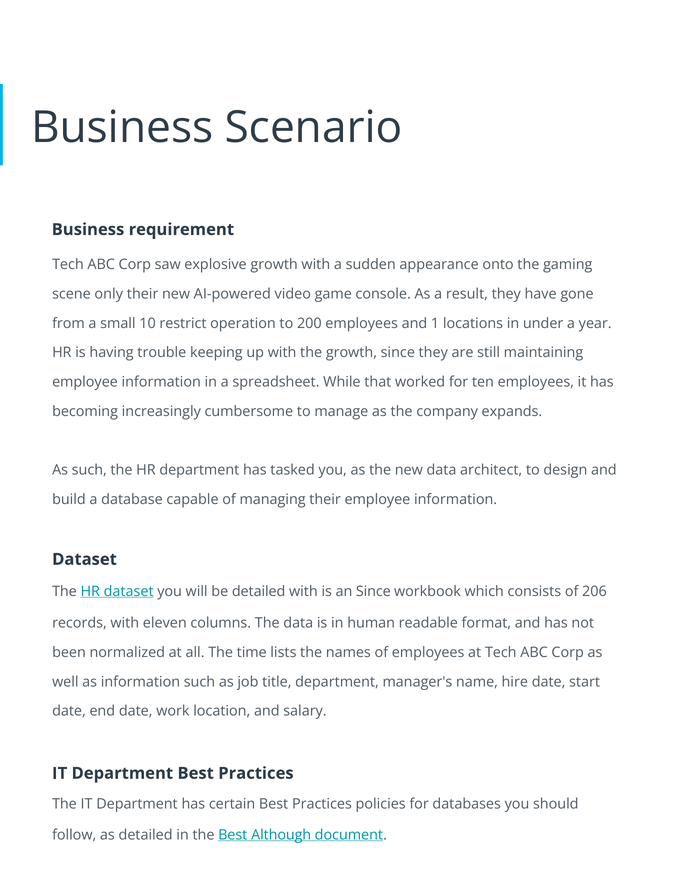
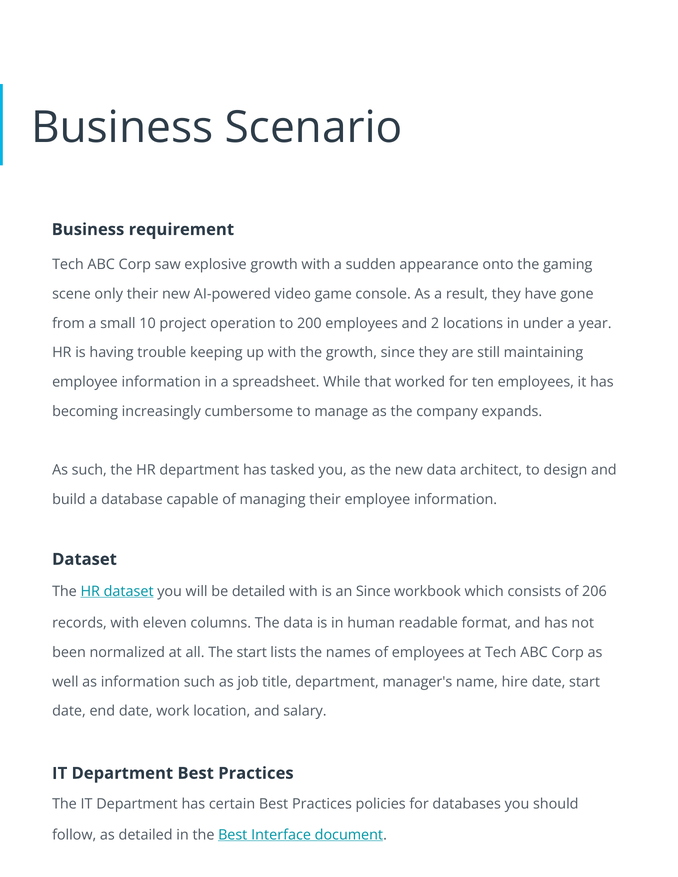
restrict: restrict -> project
1: 1 -> 2
The time: time -> start
Although: Although -> Interface
